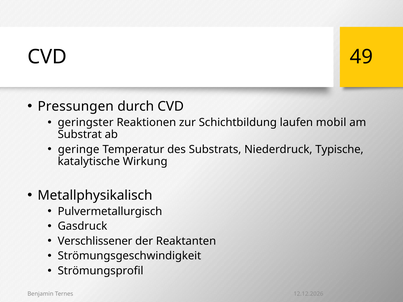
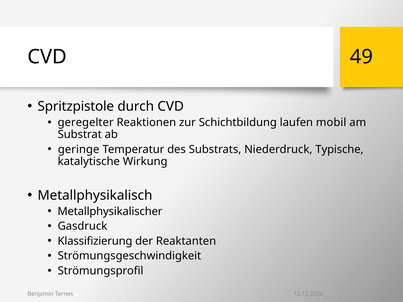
Pressungen: Pressungen -> Spritzpistole
geringster: geringster -> geregelter
Pulvermetallurgisch: Pulvermetallurgisch -> Metallphysikalischer
Verschlissener: Verschlissener -> Klassifizierung
